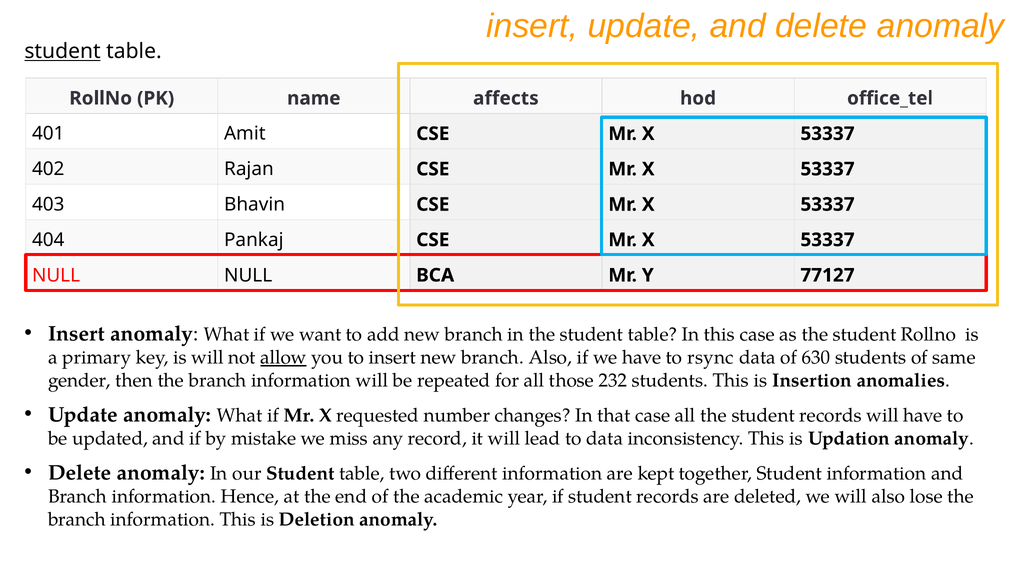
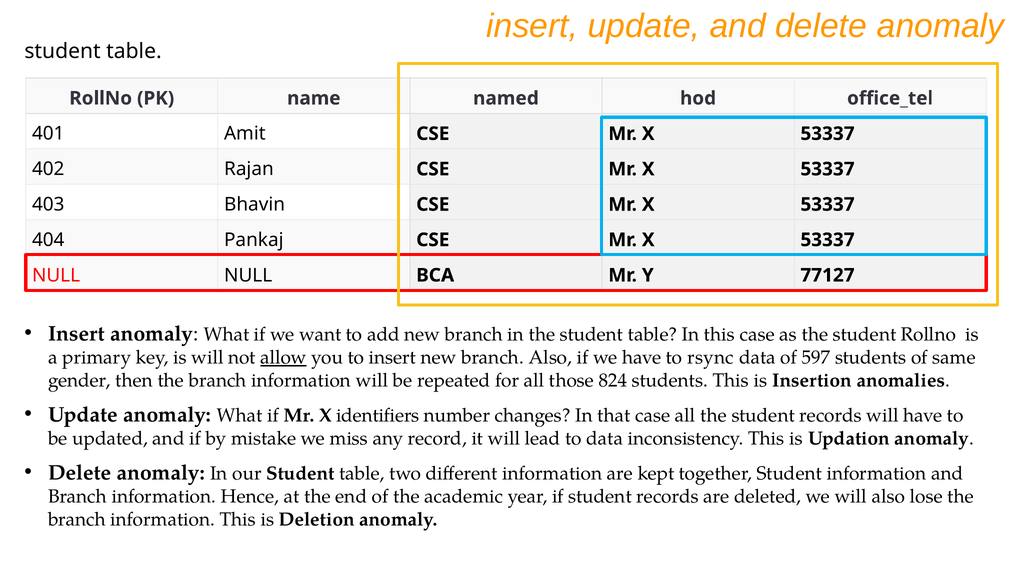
student at (63, 51) underline: present -> none
affects: affects -> named
630: 630 -> 597
232: 232 -> 824
requested: requested -> identifiers
